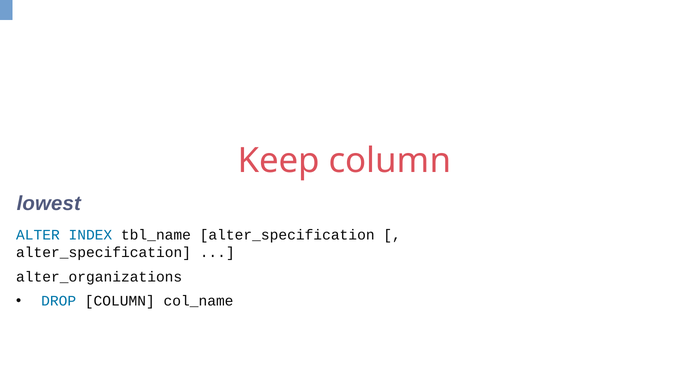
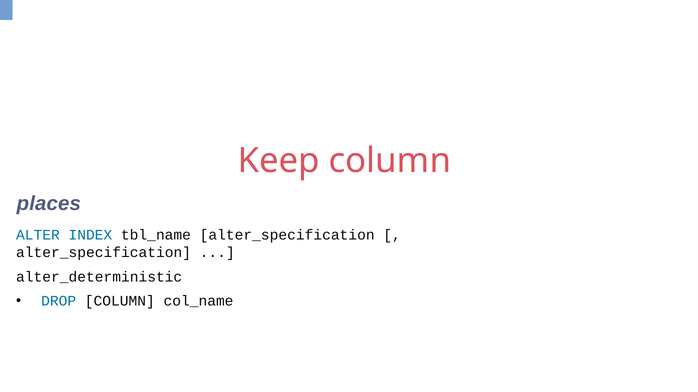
lowest: lowest -> places
alter_organizations: alter_organizations -> alter_deterministic
